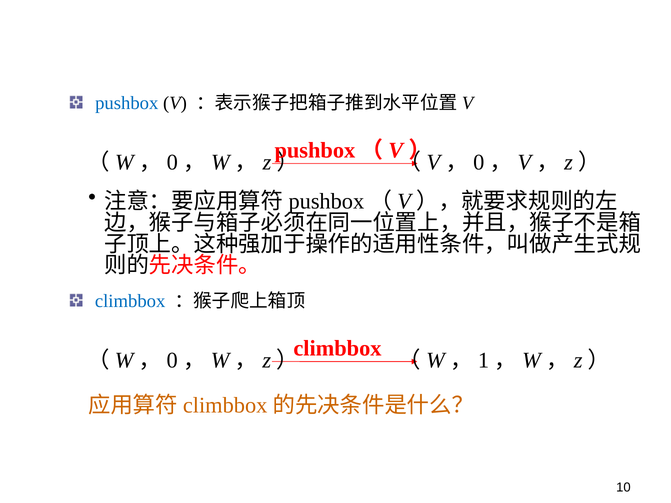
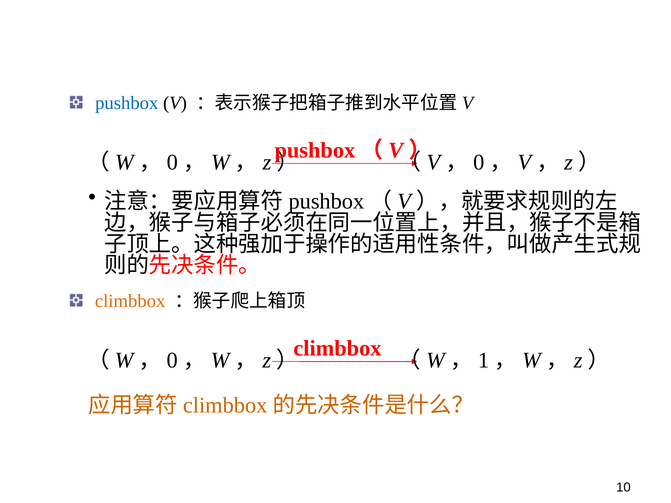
climbbox at (130, 301) colour: blue -> orange
